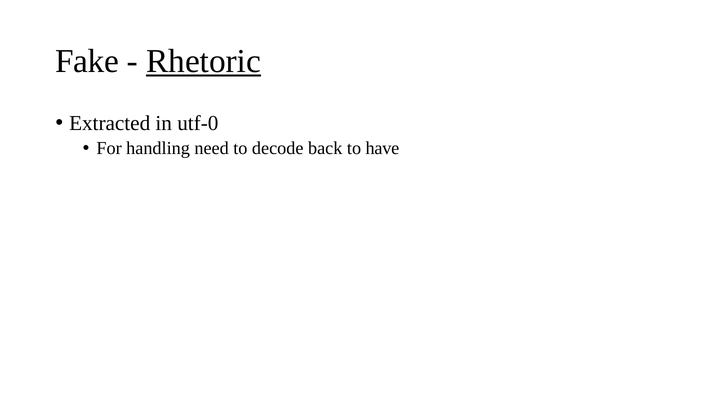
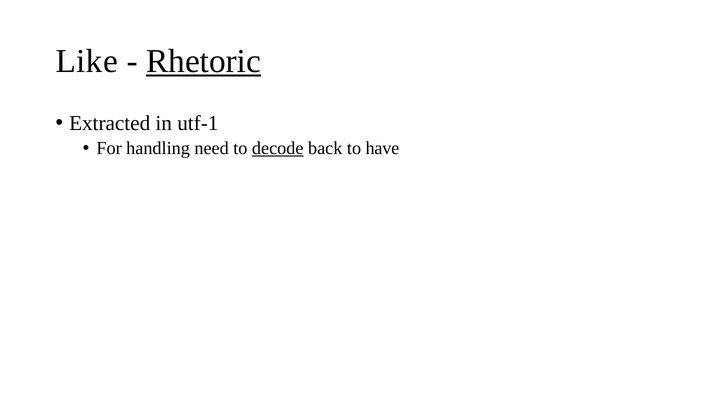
Fake: Fake -> Like
utf-0: utf-0 -> utf-1
decode underline: none -> present
